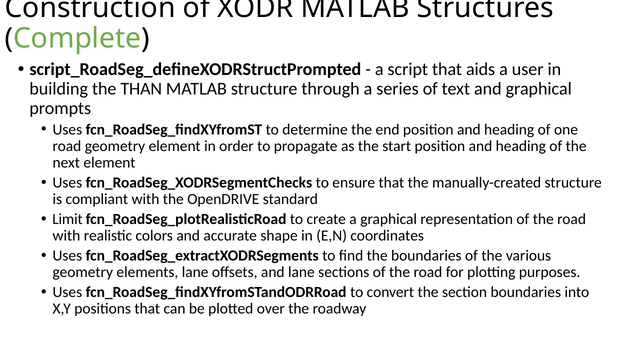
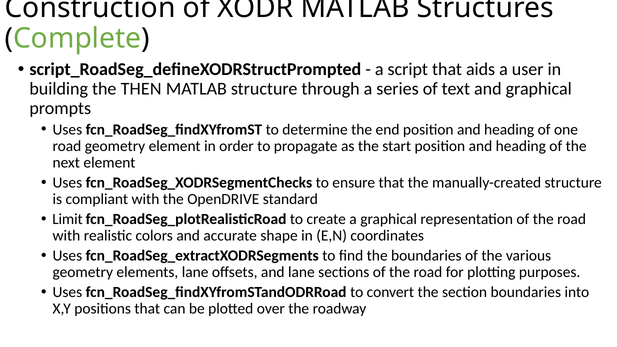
THAN: THAN -> THEN
